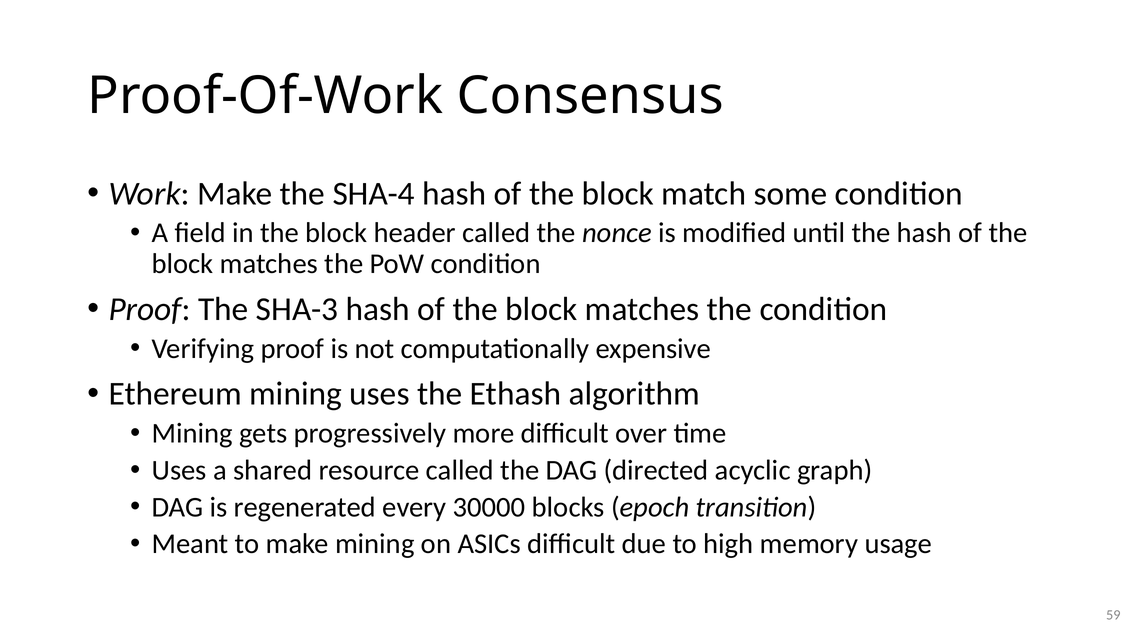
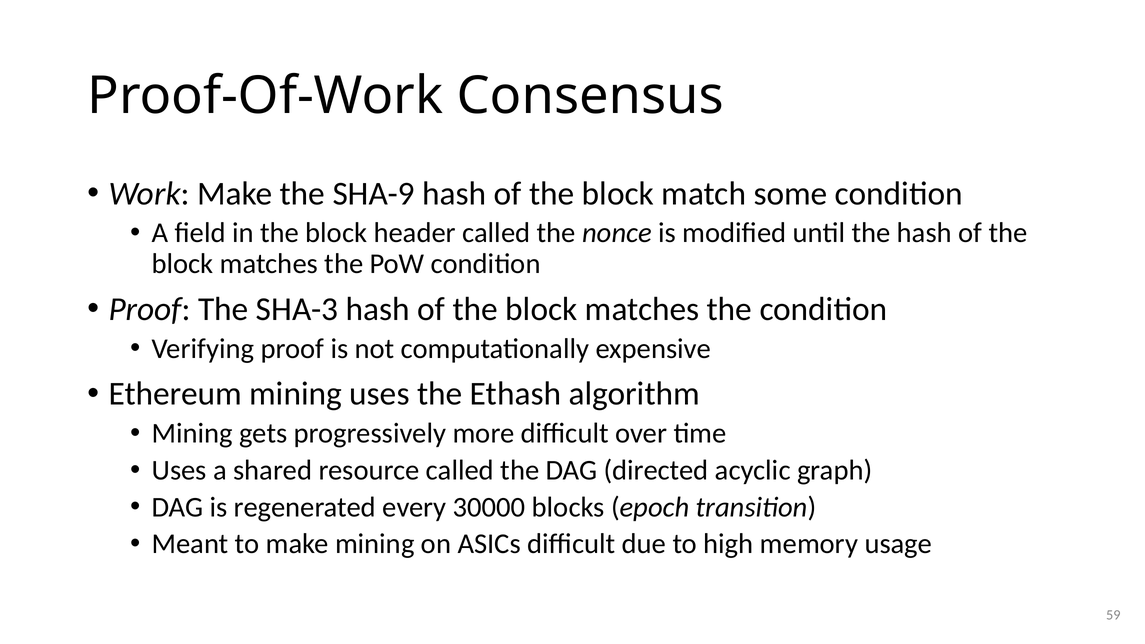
SHA-4: SHA-4 -> SHA-9
